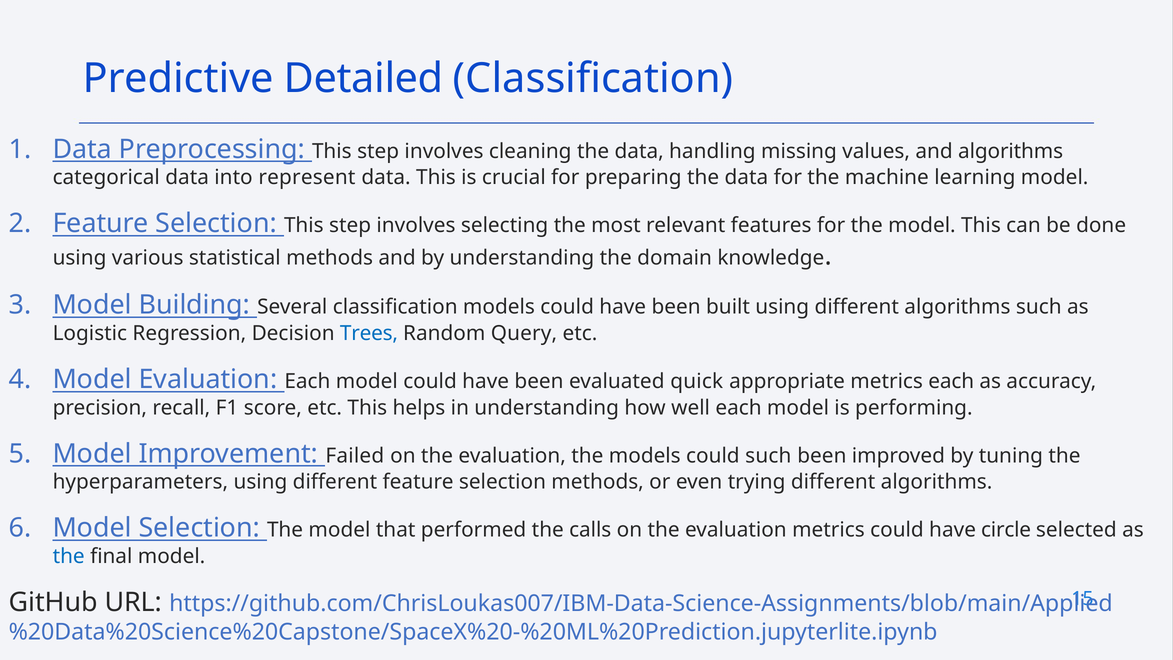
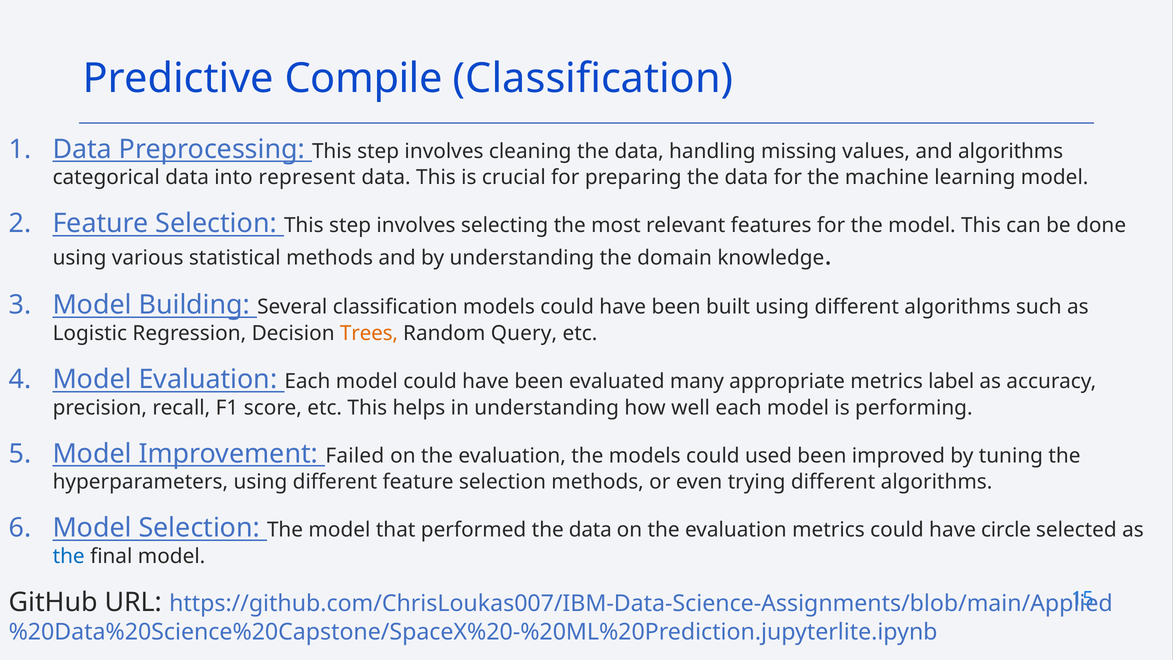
Detailed: Detailed -> Compile
Trees colour: blue -> orange
quick: quick -> many
metrics each: each -> label
could such: such -> used
performed the calls: calls -> data
